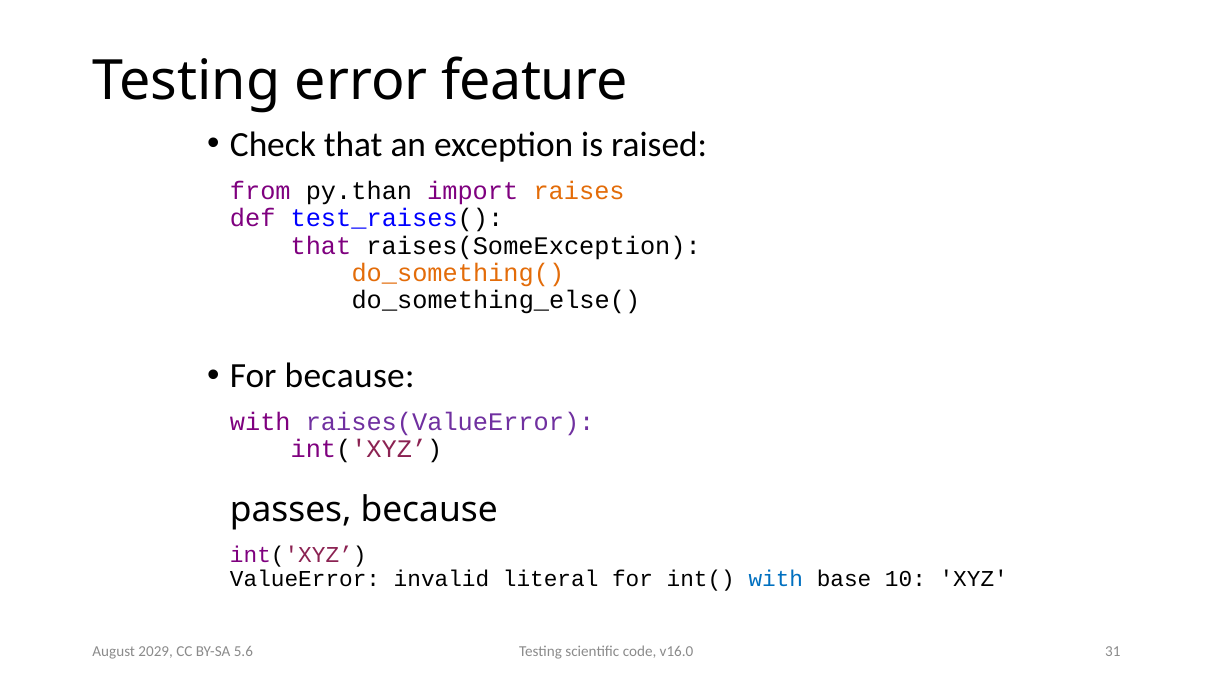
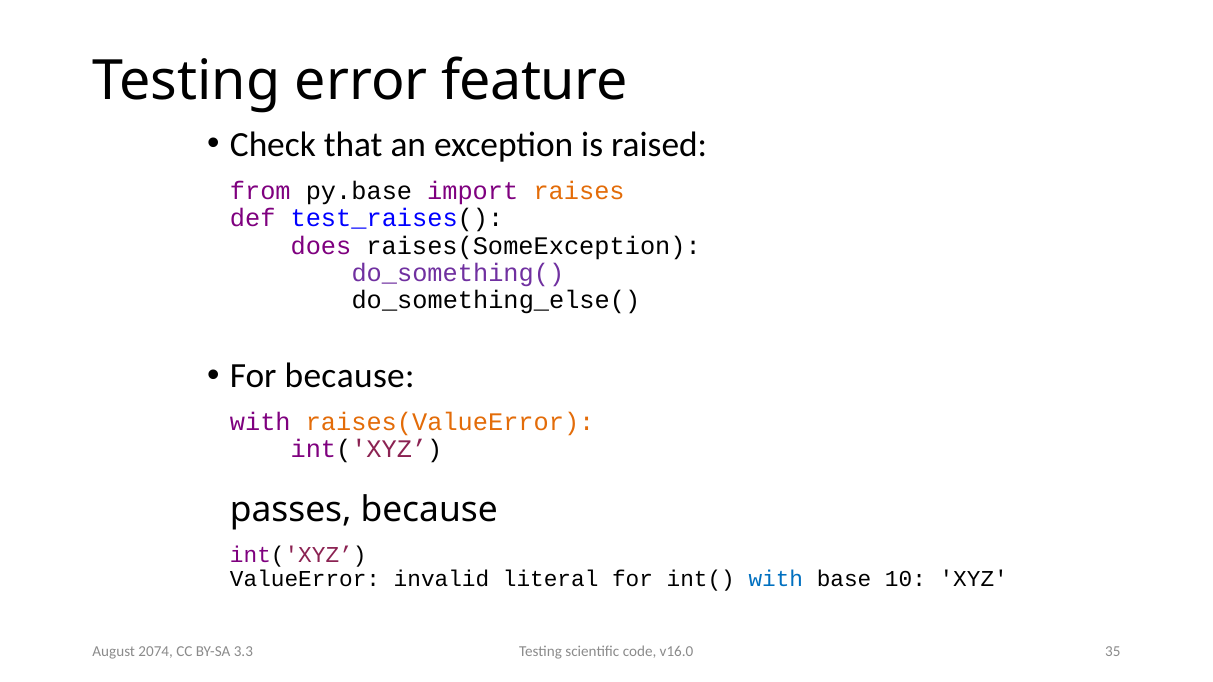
py.than: py.than -> py.base
that at (321, 246): that -> does
do_something( colour: orange -> purple
raises(ValueError colour: purple -> orange
31: 31 -> 35
2029: 2029 -> 2074
5.6: 5.6 -> 3.3
